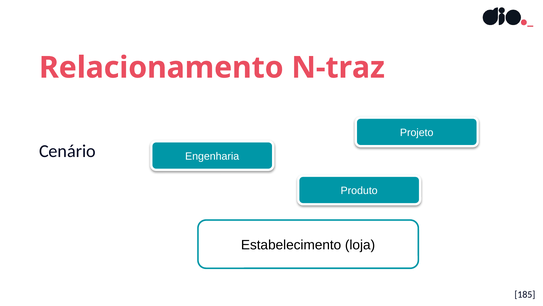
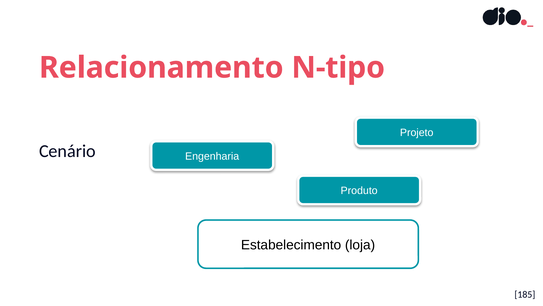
N-traz: N-traz -> N-tipo
